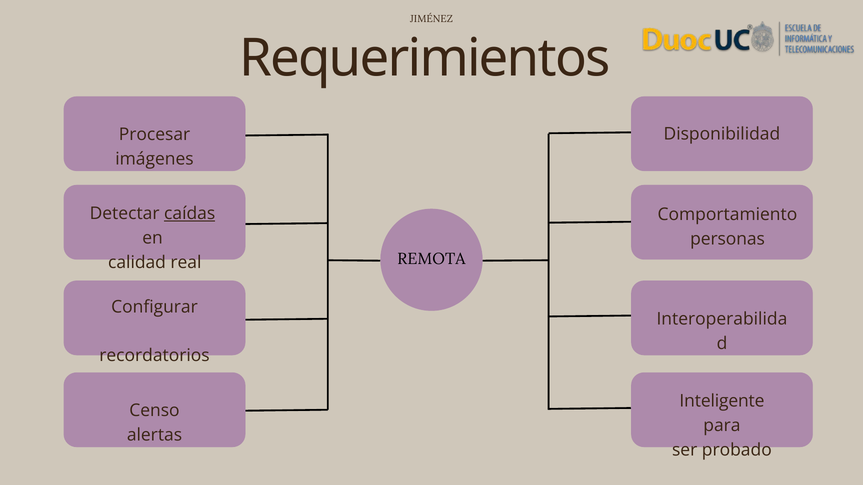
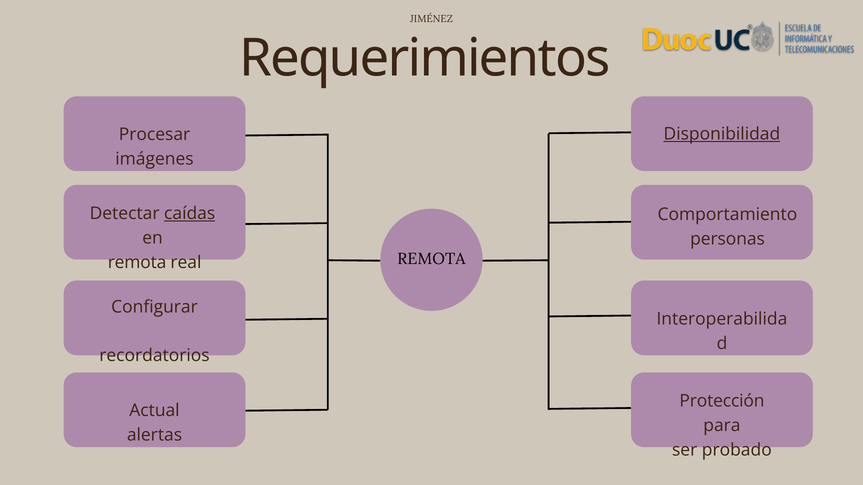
Disponibilidad underline: none -> present
calidad at (137, 263): calidad -> remota
Inteligente: Inteligente -> Protección
Censo: Censo -> Actual
